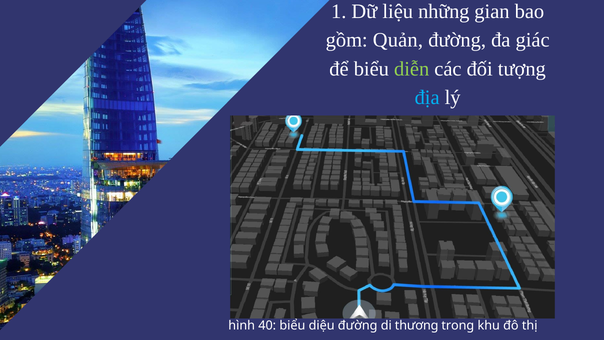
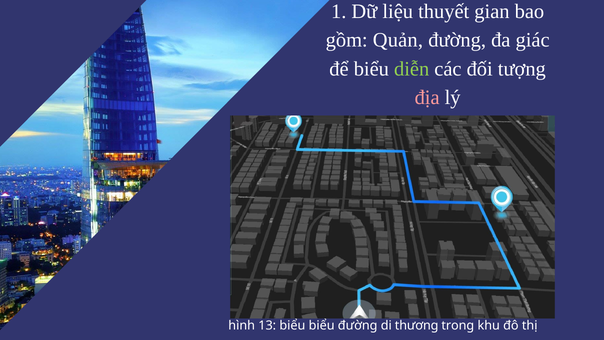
những: những -> thuyết
địa colour: light blue -> pink
40: 40 -> 13
biểu diệu: diệu -> biểu
